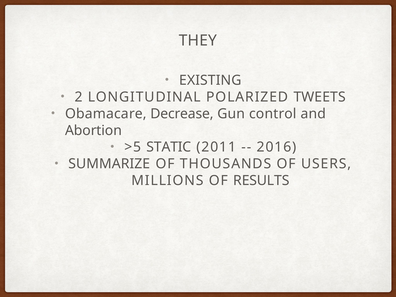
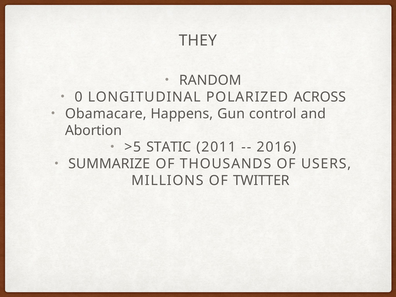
EXISTING: EXISTING -> RANDOM
2: 2 -> 0
TWEETS: TWEETS -> ACROSS
Decrease: Decrease -> Happens
RESULTS: RESULTS -> TWITTER
